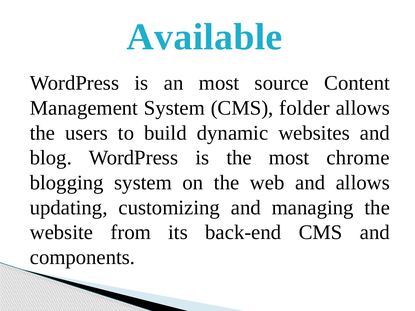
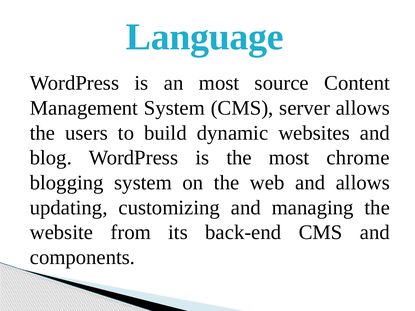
Available: Available -> Language
folder: folder -> server
